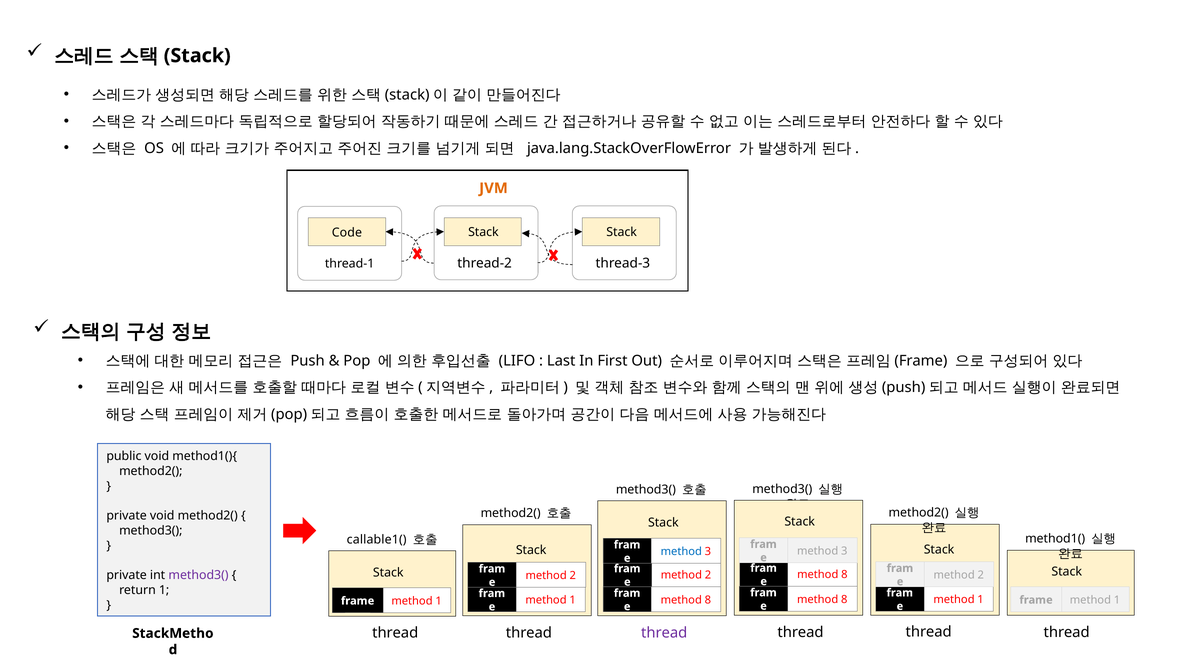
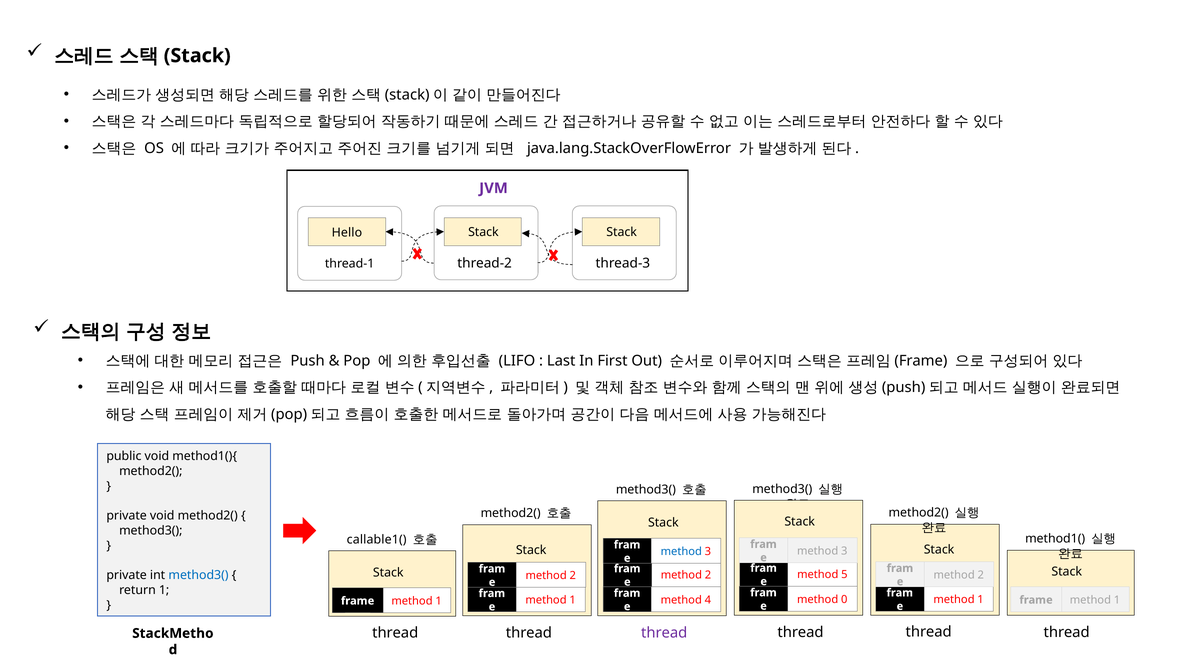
JVM colour: orange -> purple
Code: Code -> Hello
8 at (844, 575): 8 -> 5
method3( at (199, 575) colour: purple -> blue
8 at (844, 599): 8 -> 0
8 at (708, 600): 8 -> 4
